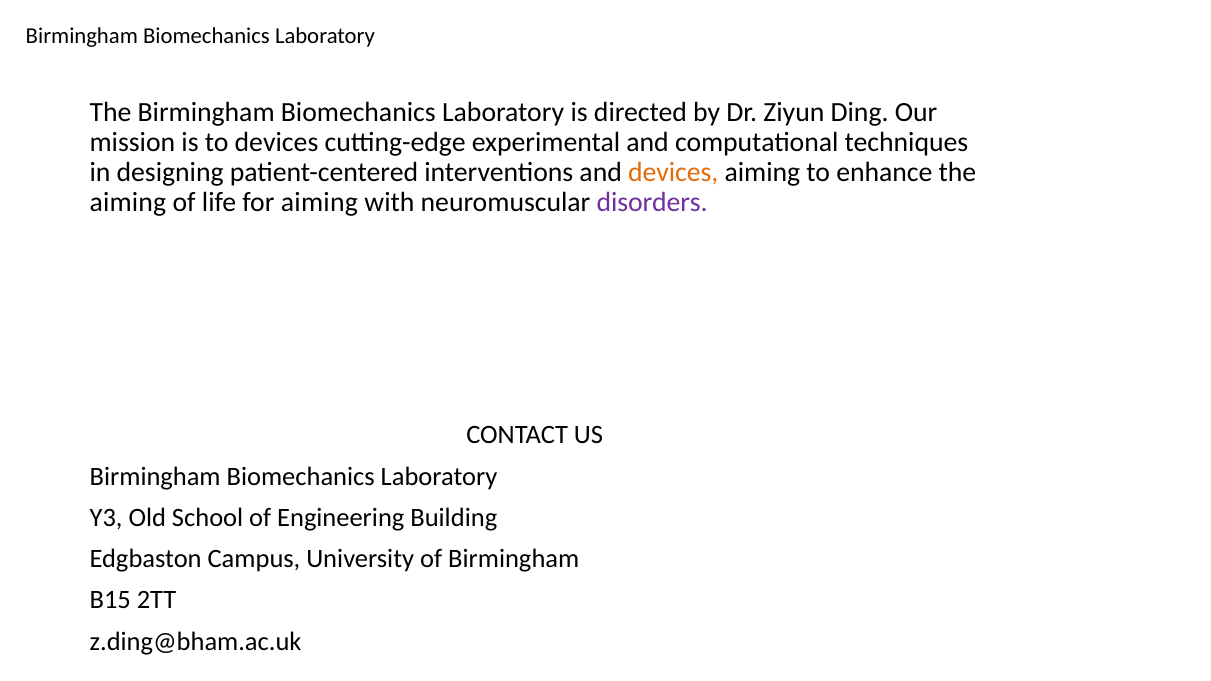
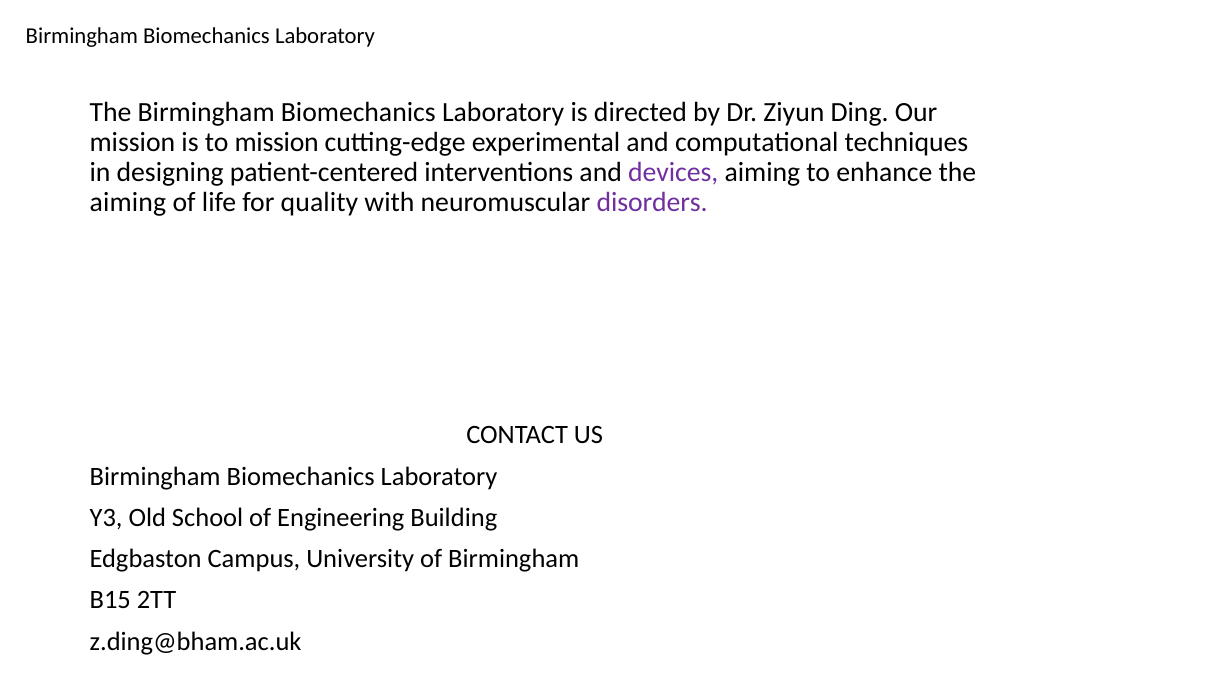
to devices: devices -> mission
devices at (673, 172) colour: orange -> purple
for aiming: aiming -> quality
